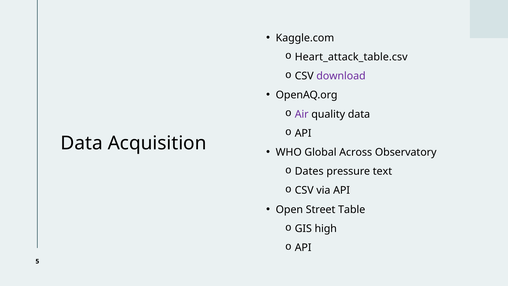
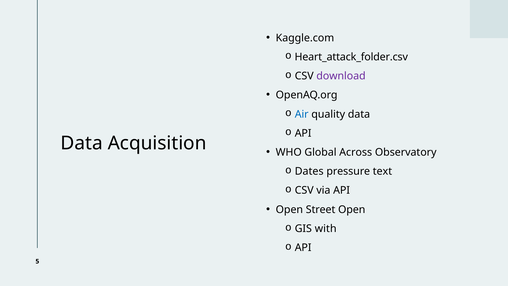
Heart_attack_table.csv: Heart_attack_table.csv -> Heart_attack_folder.csv
Air colour: purple -> blue
Street Table: Table -> Open
high: high -> with
